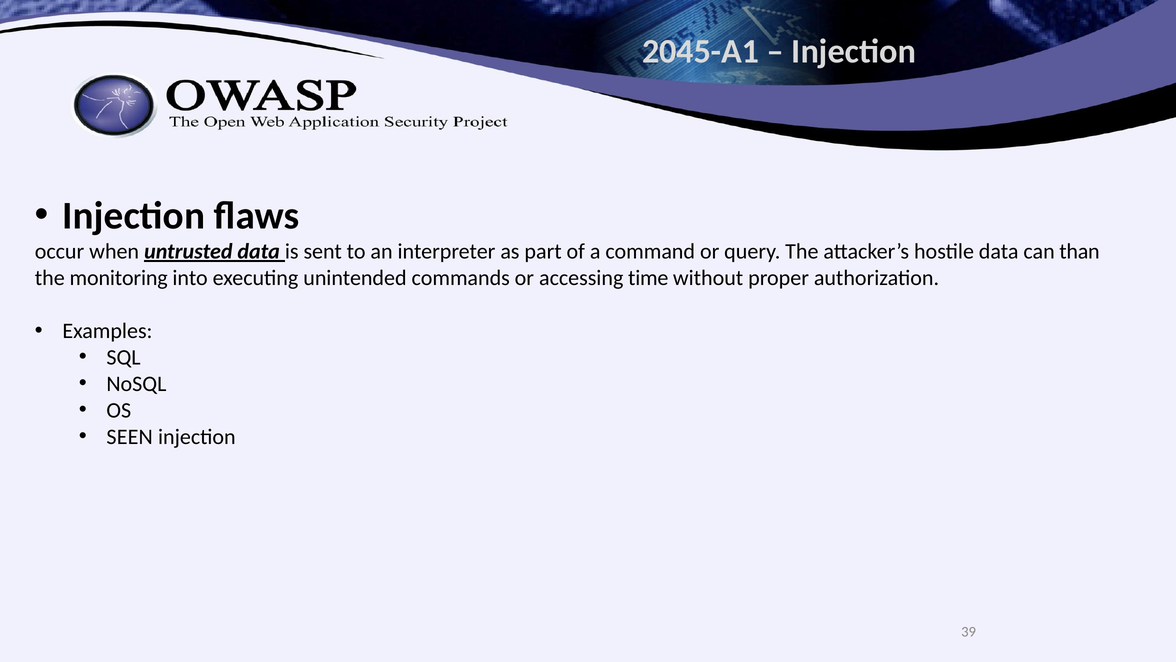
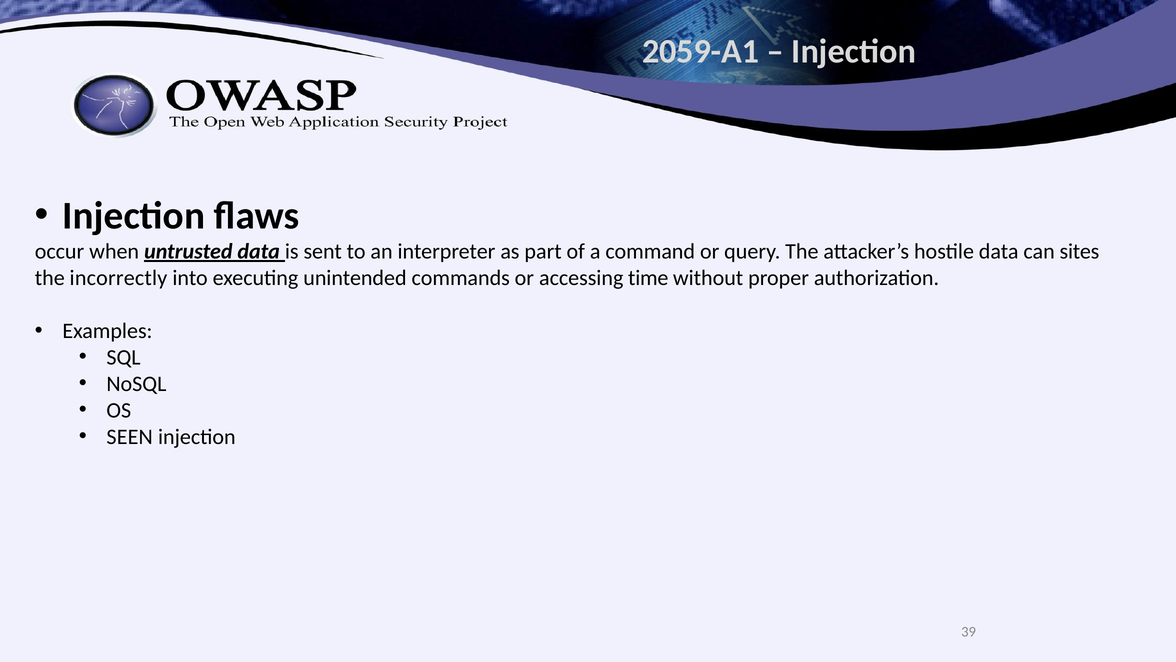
2045-A1: 2045-A1 -> 2059-A1
than: than -> sites
monitoring: monitoring -> incorrectly
